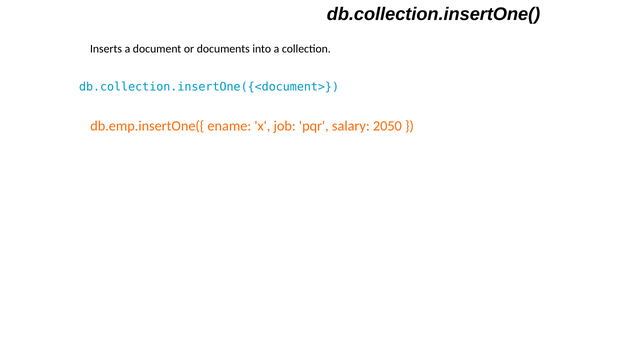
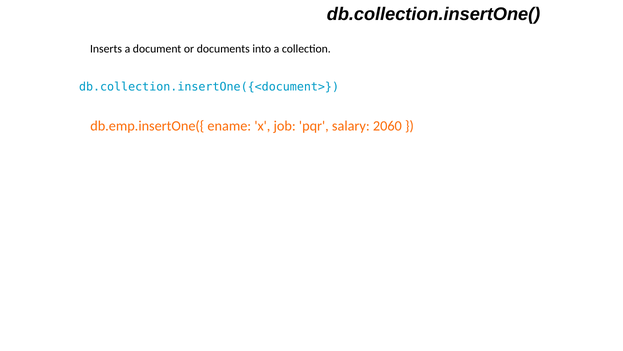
2050: 2050 -> 2060
